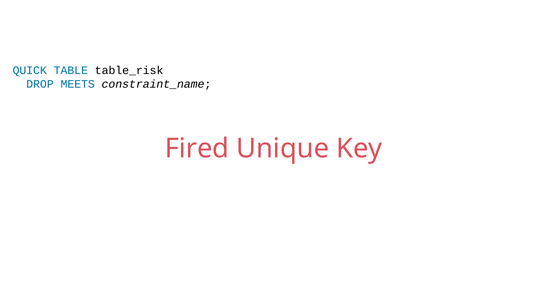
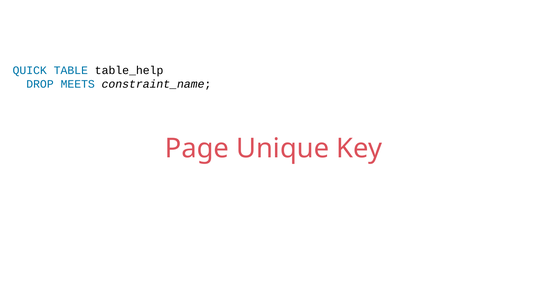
table_risk: table_risk -> table_help
Fired: Fired -> Page
